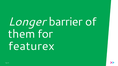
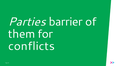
Longer: Longer -> Parties
featurex: featurex -> conflicts
